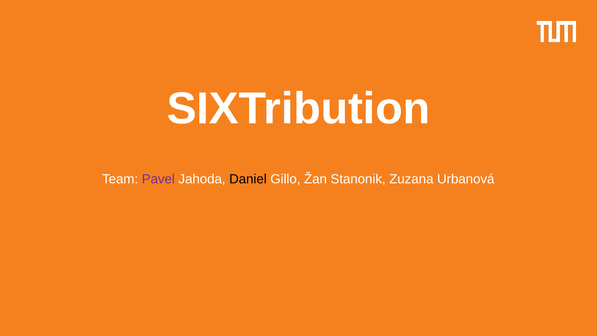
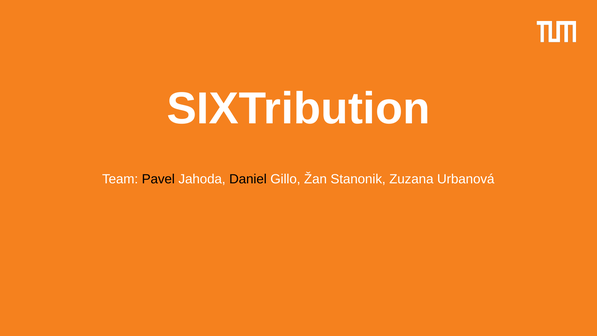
Pavel colour: purple -> black
